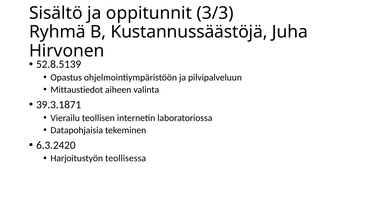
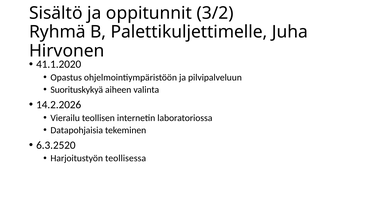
3/3: 3/3 -> 3/2
Kustannussäästöjä: Kustannussäästöjä -> Palettikuljettimelle
52.8.5139: 52.8.5139 -> 41.1.2020
Mittaustiedot: Mittaustiedot -> Suorituskykyä
39.3.1871: 39.3.1871 -> 14.2.2026
6.3.2420: 6.3.2420 -> 6.3.2520
